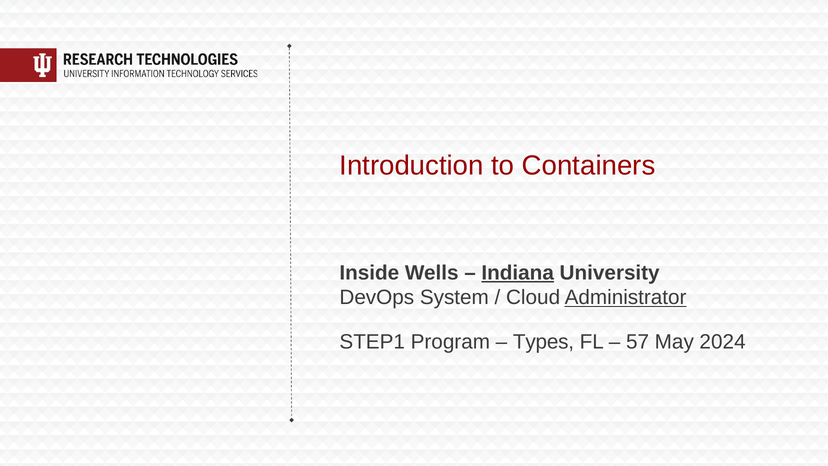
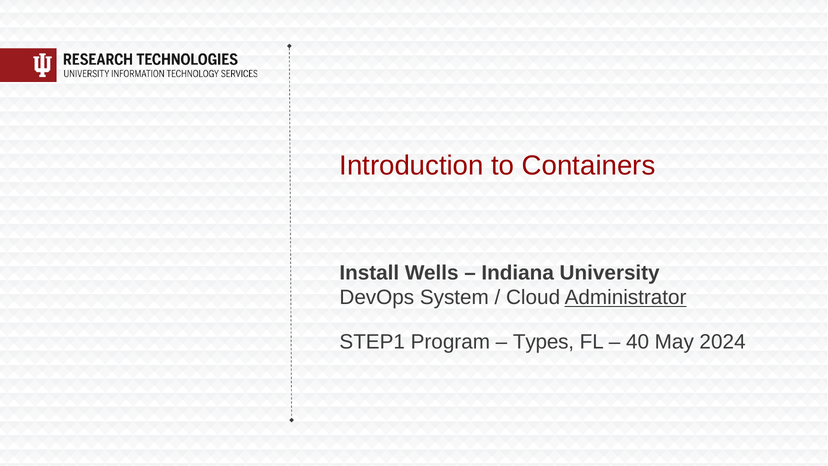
Inside: Inside -> Install
Indiana underline: present -> none
57: 57 -> 40
